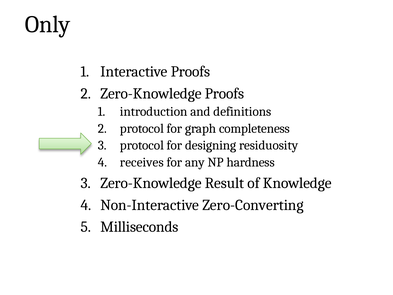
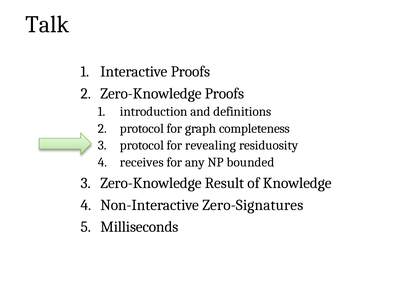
Only: Only -> Talk
designing: designing -> revealing
hardness: hardness -> bounded
Zero-Converting: Zero-Converting -> Zero-Signatures
